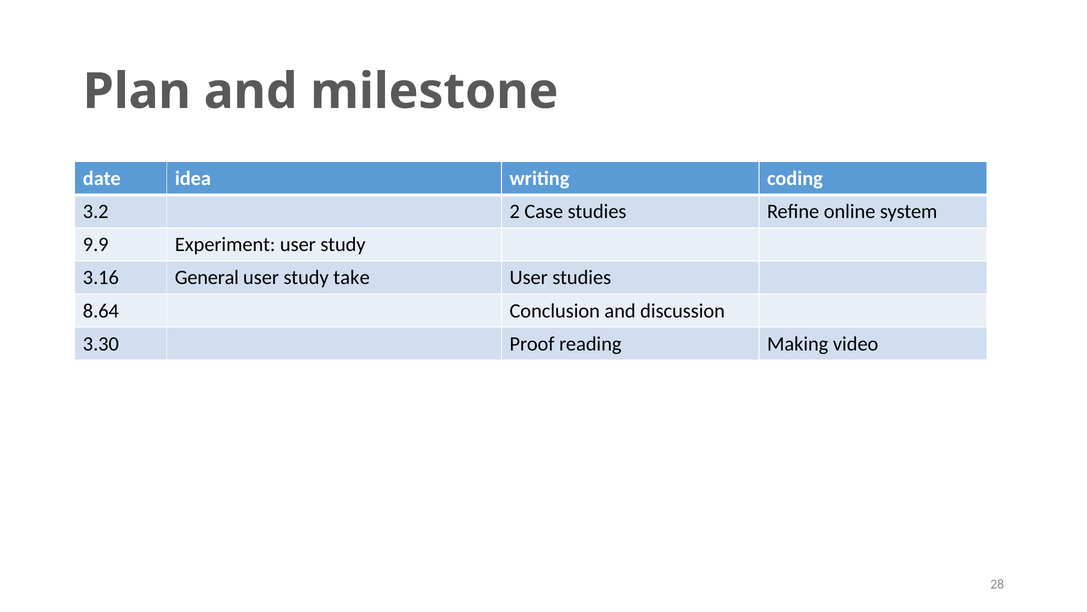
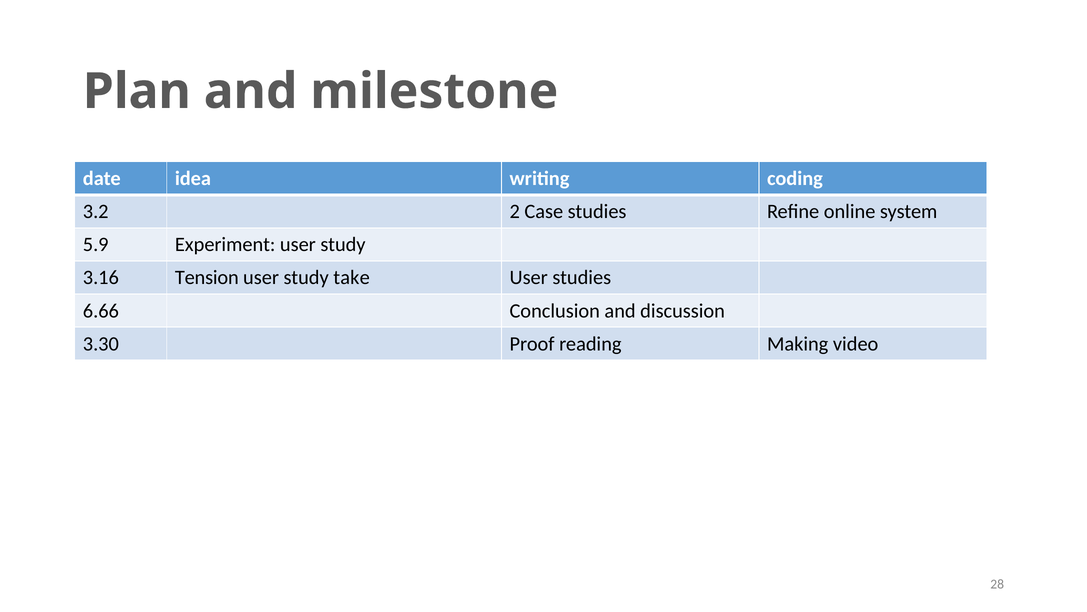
9.9: 9.9 -> 5.9
General: General -> Tension
8.64: 8.64 -> 6.66
